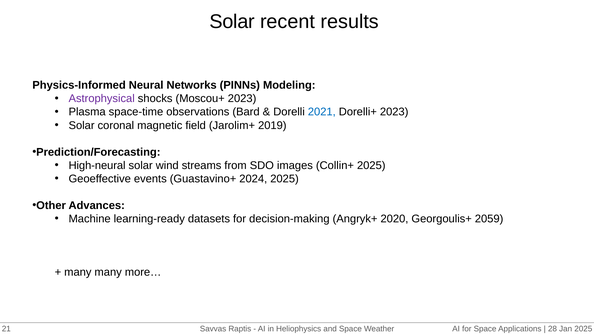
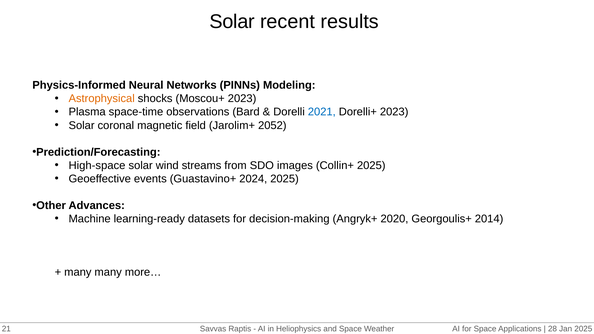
Astrophysical colour: purple -> orange
2019: 2019 -> 2052
High-neural: High-neural -> High-space
2059: 2059 -> 2014
